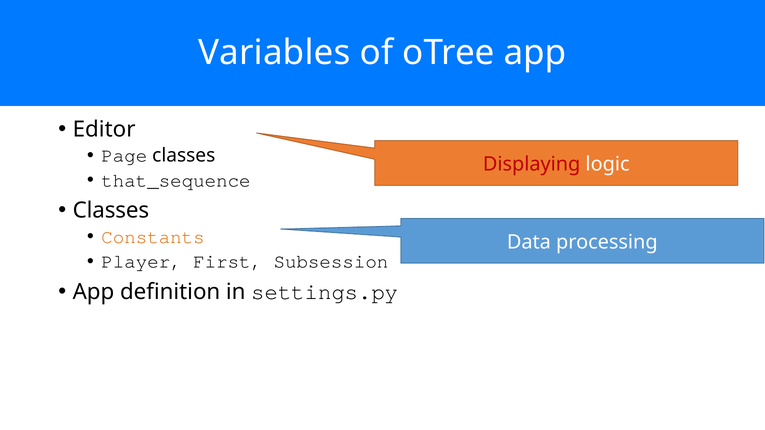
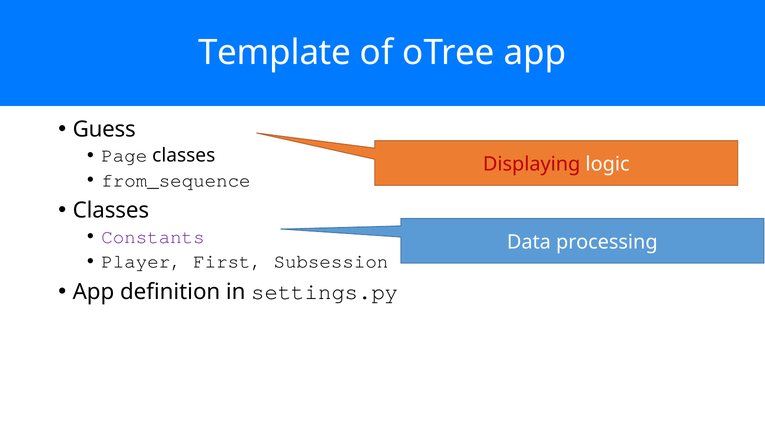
Variables: Variables -> Template
Editor: Editor -> Guess
that_sequence: that_sequence -> from_sequence
Constants colour: orange -> purple
